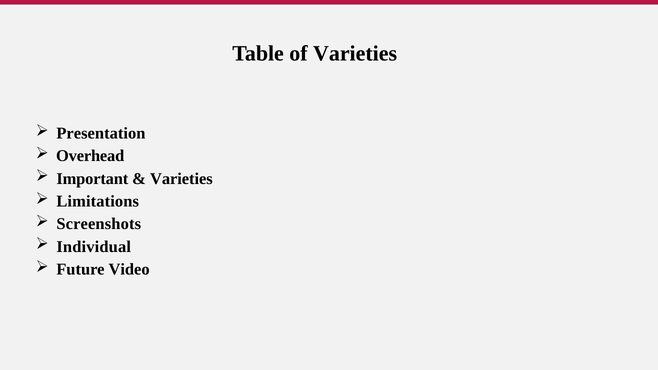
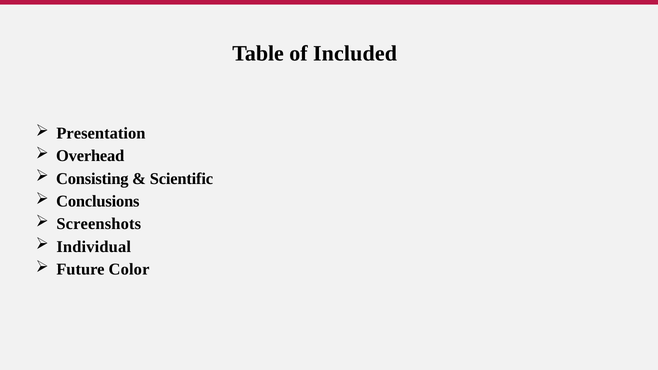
of Varieties: Varieties -> Included
Important: Important -> Consisting
Varieties at (181, 179): Varieties -> Scientific
Limitations: Limitations -> Conclusions
Video: Video -> Color
